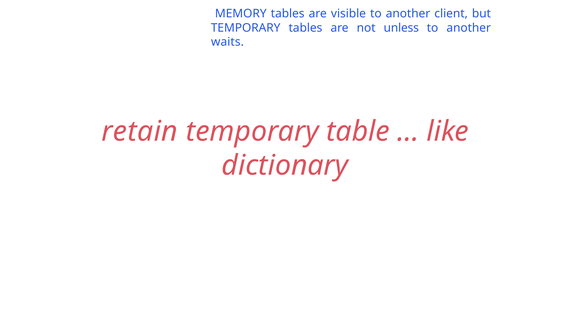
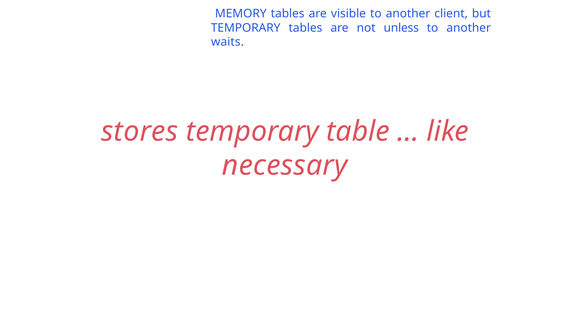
retain: retain -> stores
dictionary: dictionary -> necessary
